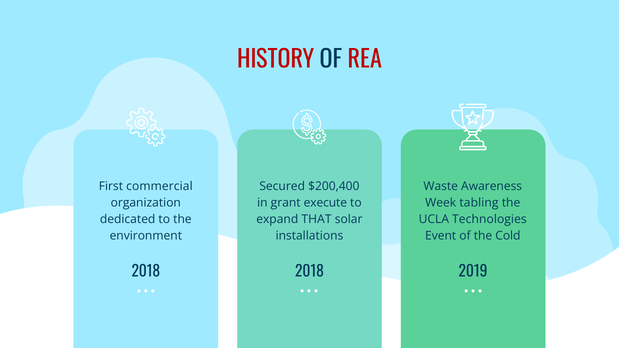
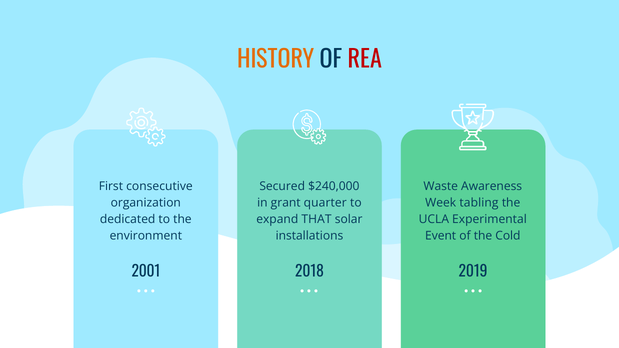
HISTORY colour: red -> orange
commercial: commercial -> consecutive
$200,400: $200,400 -> $240,000
execute: execute -> quarter
Technologies: Technologies -> Experimental
2018 at (146, 272): 2018 -> 2001
